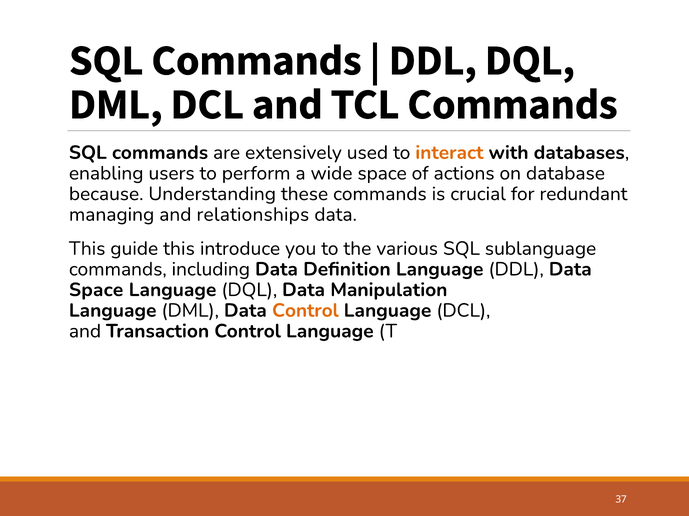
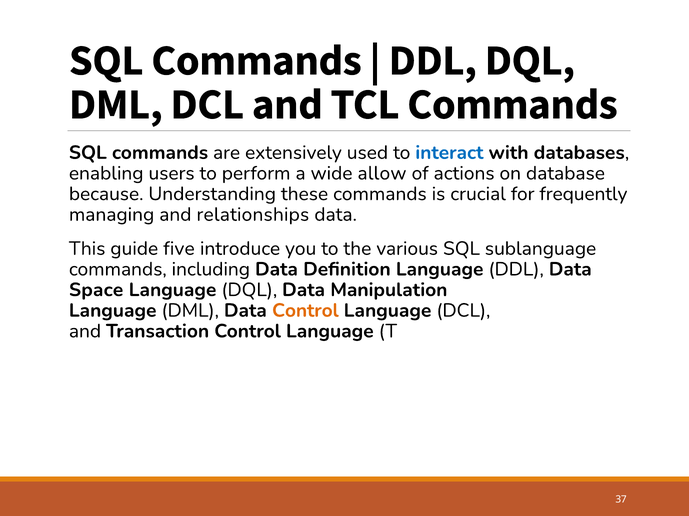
interact colour: orange -> blue
wide space: space -> allow
redundant: redundant -> frequently
guide this: this -> five
